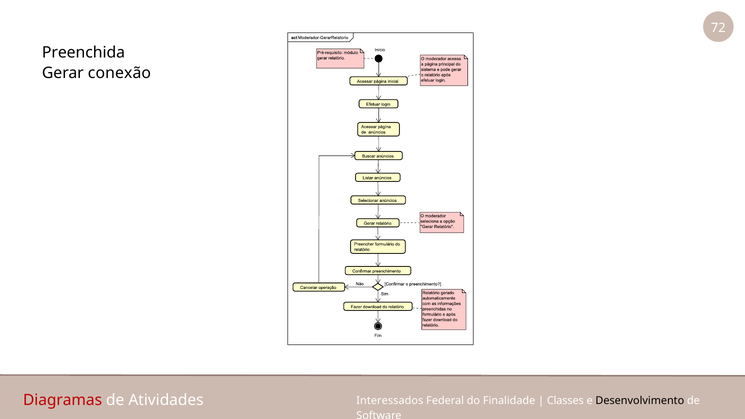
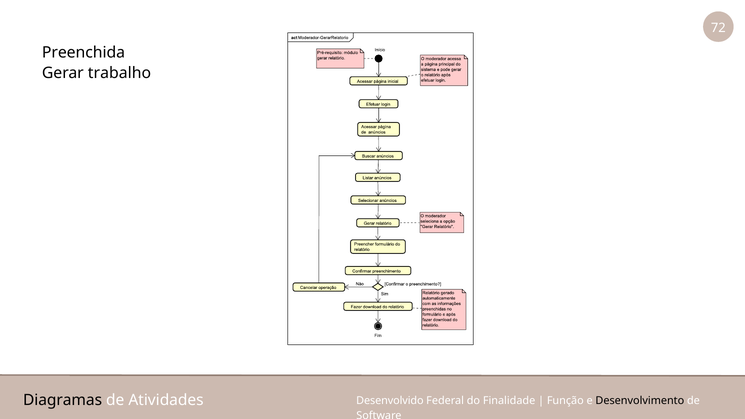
conexão: conexão -> trabalho
Diagramas colour: red -> black
Interessados: Interessados -> Desenvolvido
Classes: Classes -> Função
